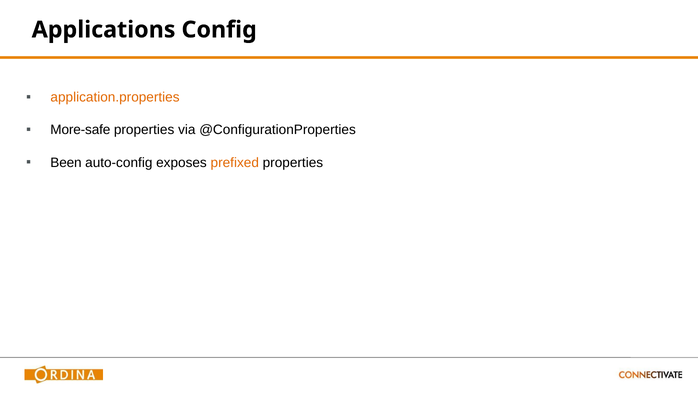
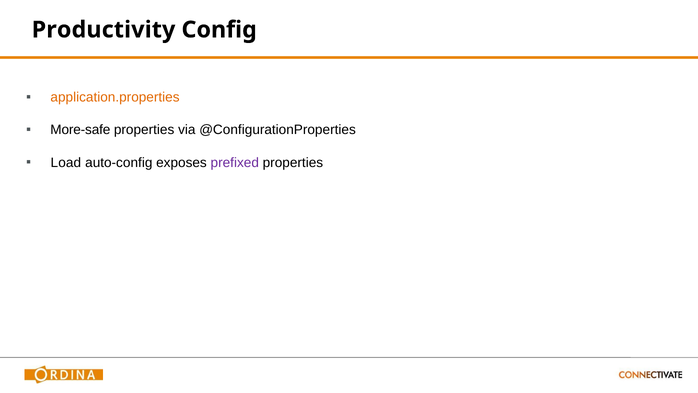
Applications: Applications -> Productivity
Been: Been -> Load
prefixed colour: orange -> purple
